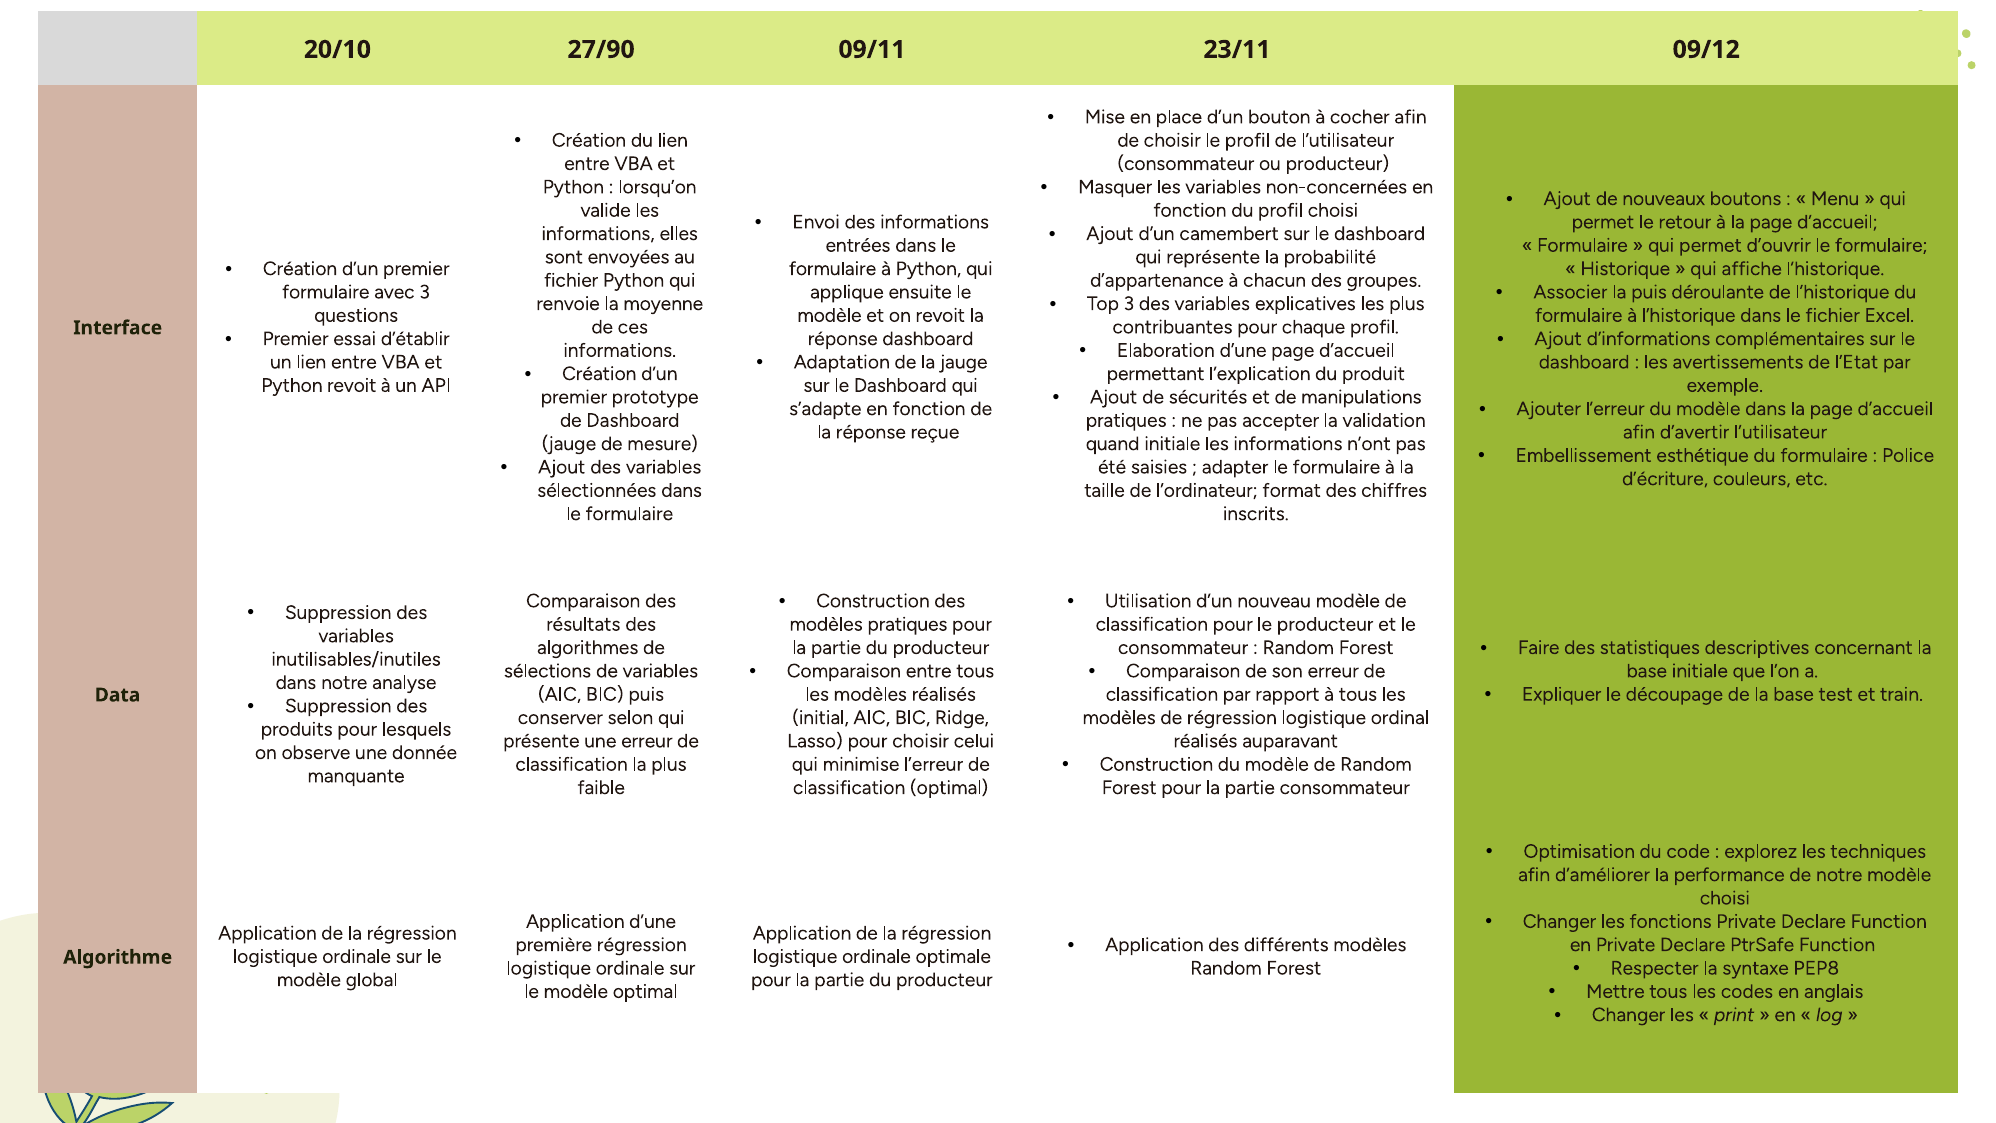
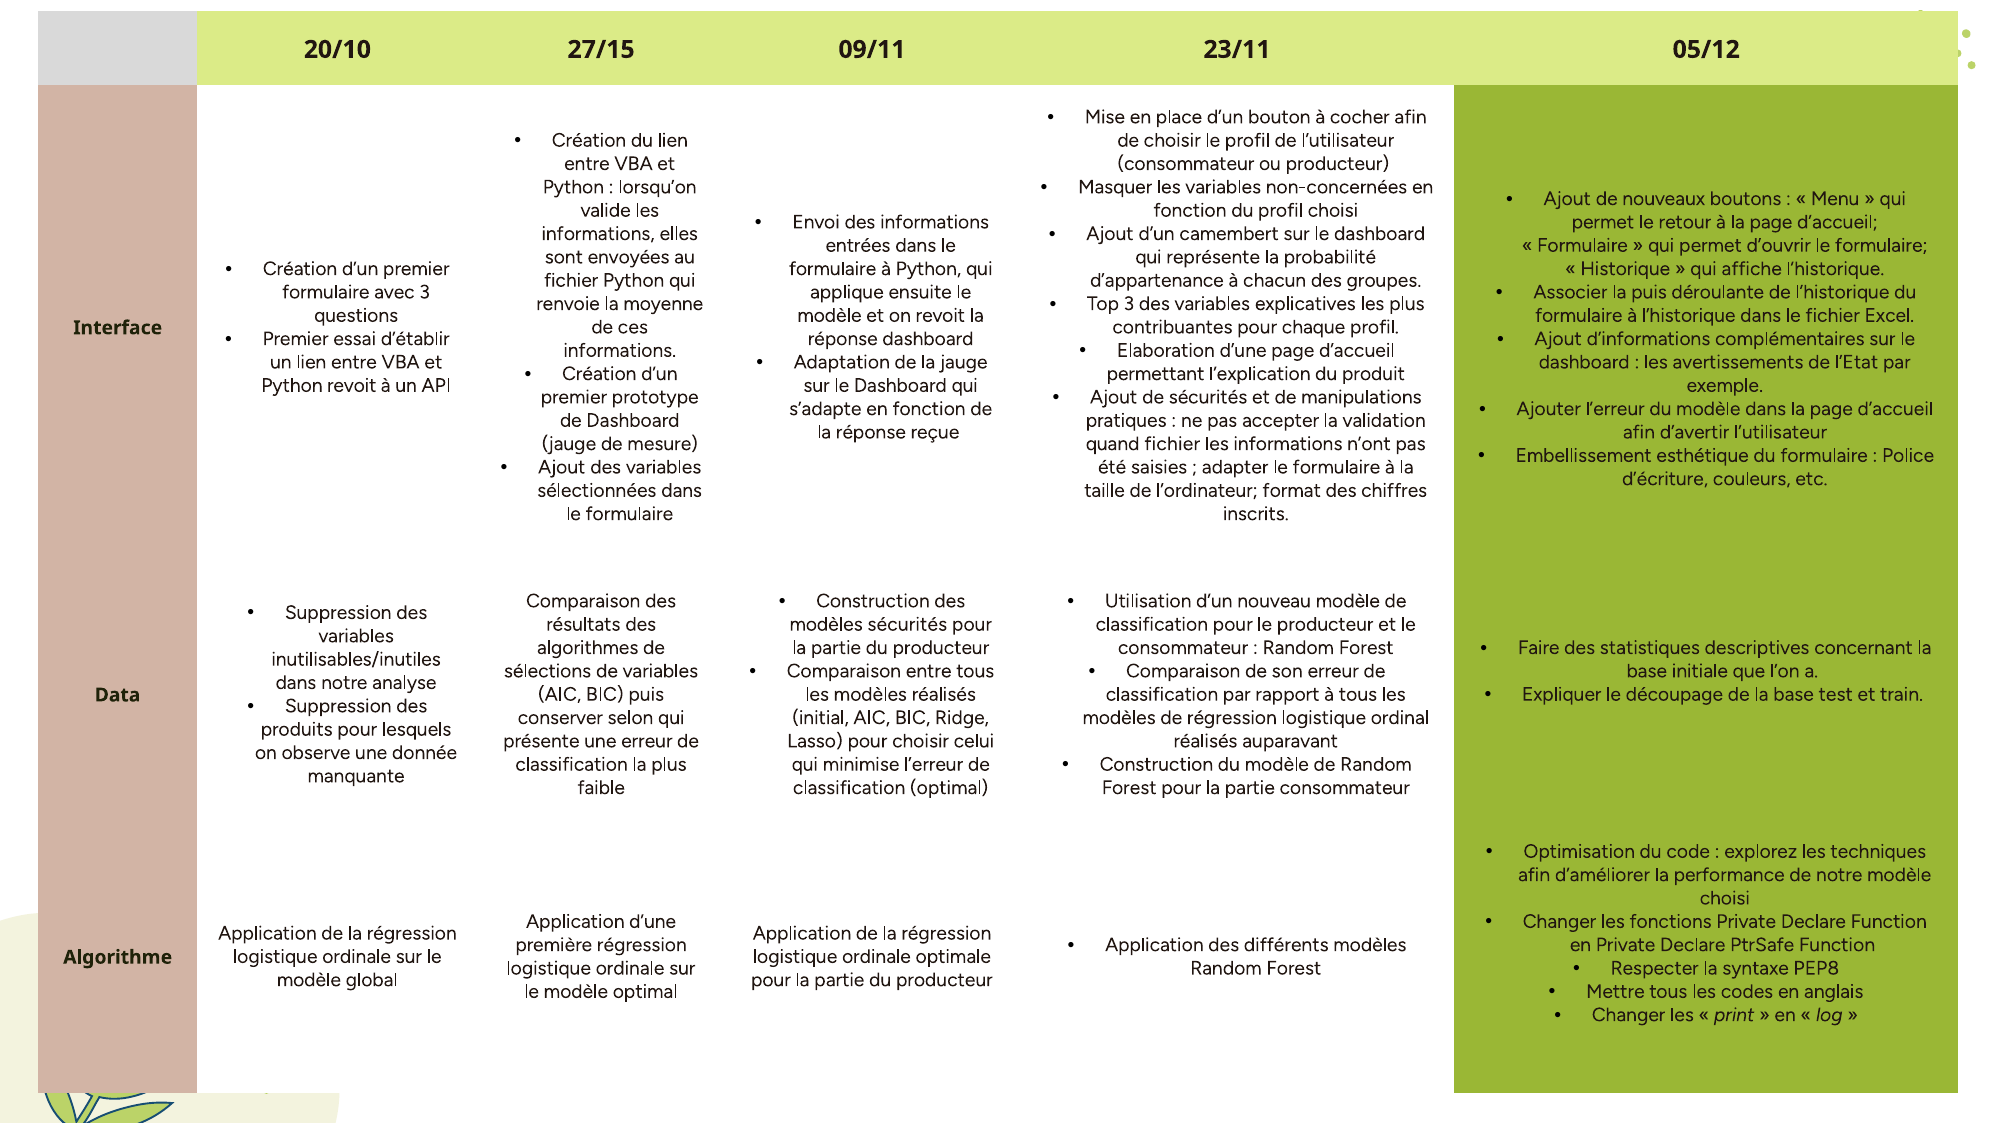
27/90: 27/90 -> 27/15
09/12: 09/12 -> 05/12
quand initiale: initiale -> fichier
modèles pratiques: pratiques -> sécurités
